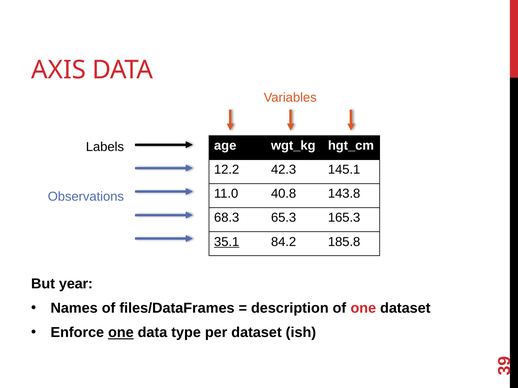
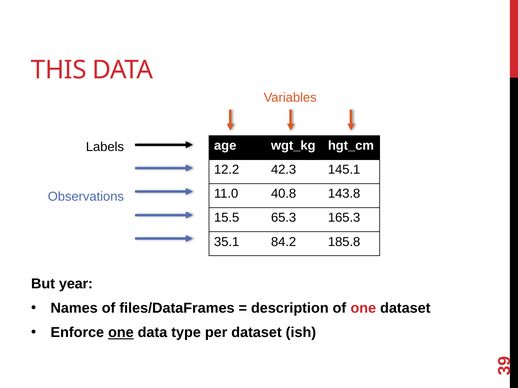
AXIS: AXIS -> THIS
68.3: 68.3 -> 15.5
35.1 underline: present -> none
